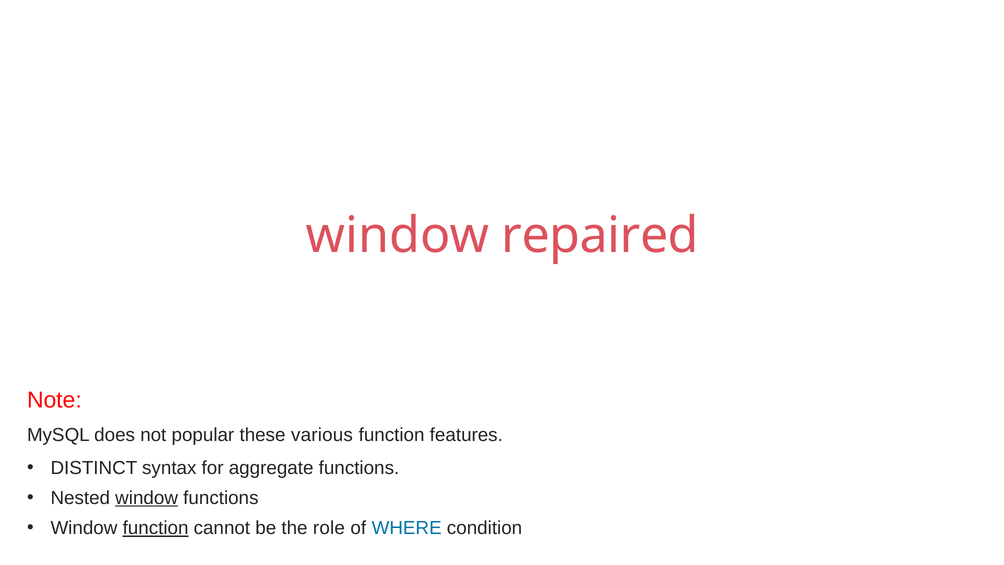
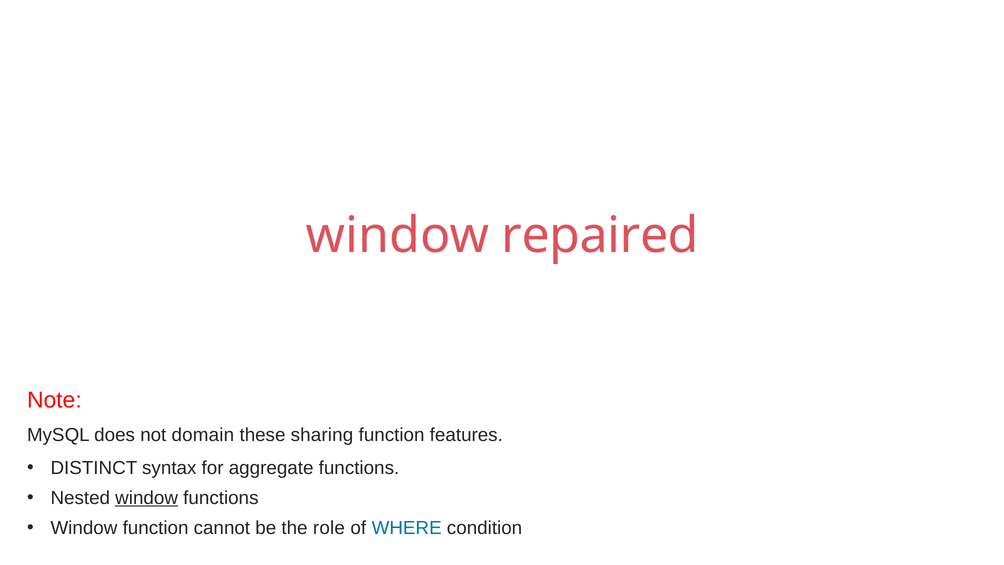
popular: popular -> domain
various: various -> sharing
function at (156, 528) underline: present -> none
